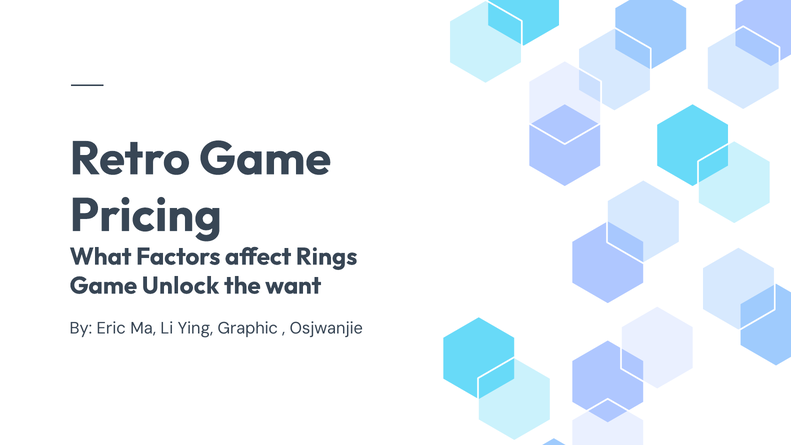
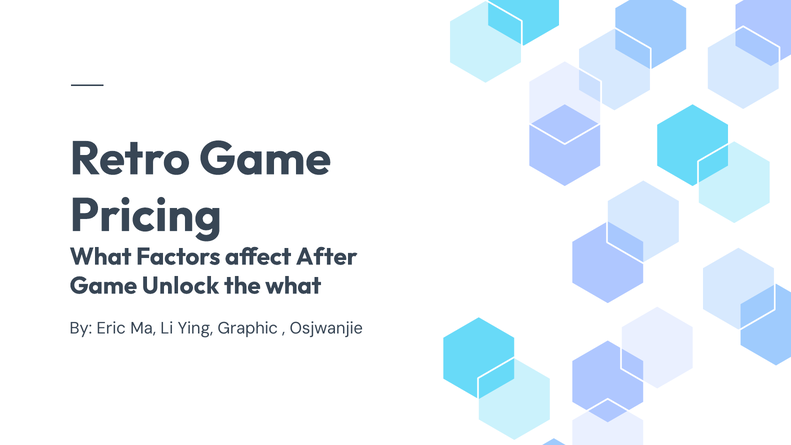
Rings: Rings -> After
the want: want -> what
